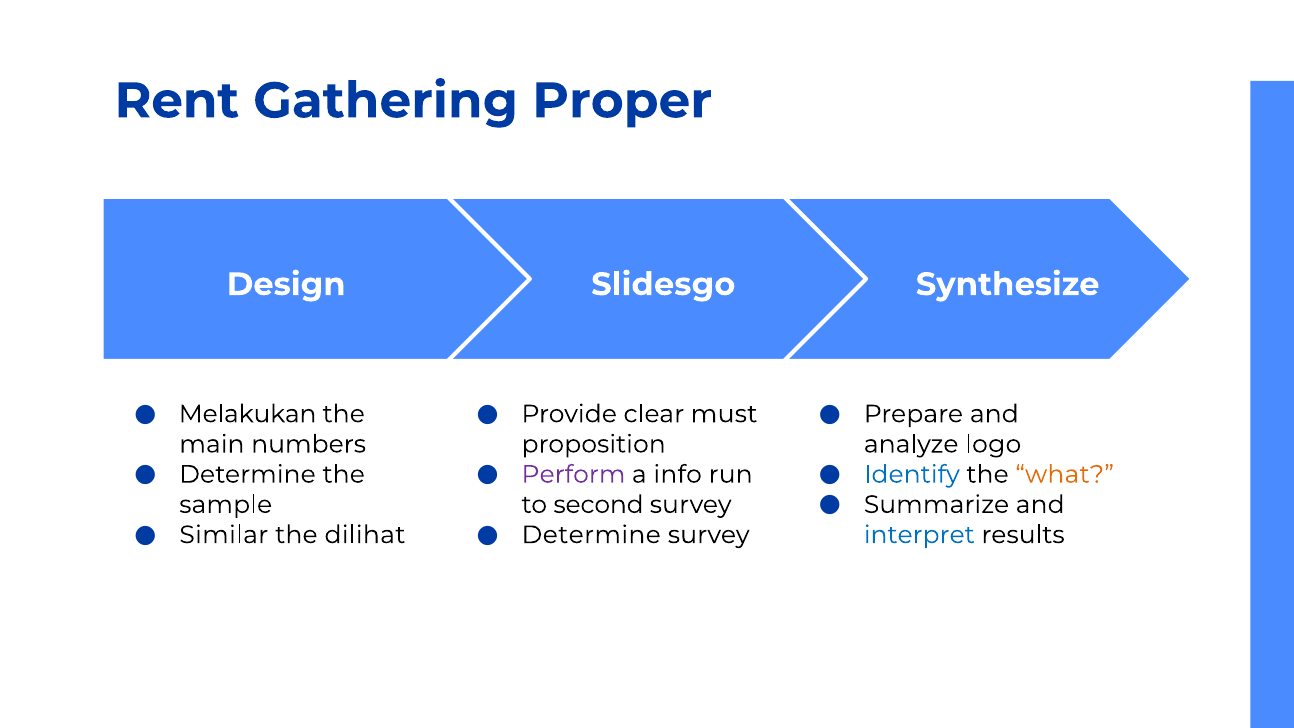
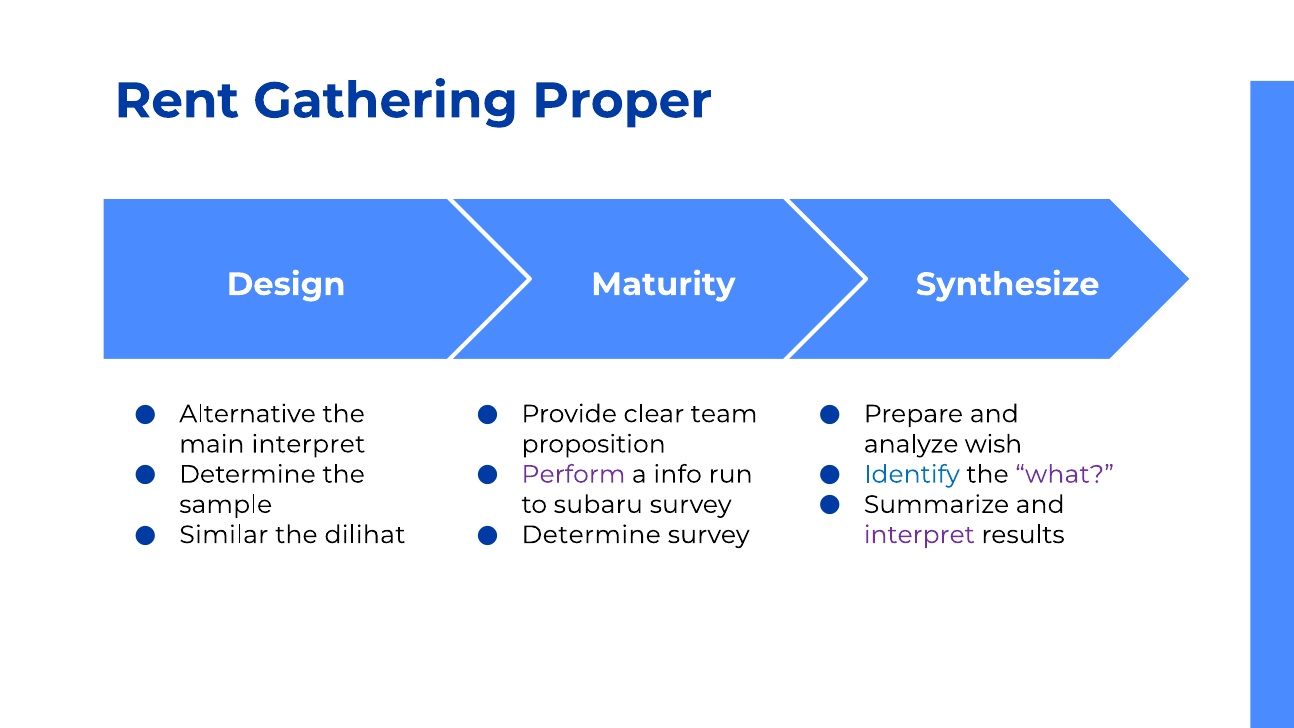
Slidesgo: Slidesgo -> Maturity
Melakukan: Melakukan -> Alternative
must: must -> team
main numbers: numbers -> interpret
logo: logo -> wish
what colour: orange -> purple
second: second -> subaru
interpret at (919, 535) colour: blue -> purple
